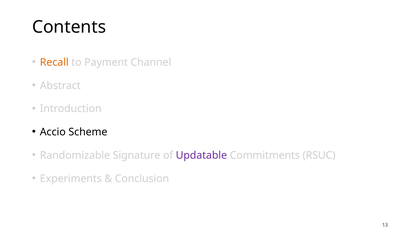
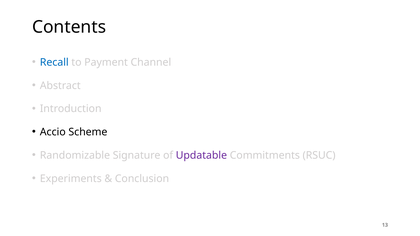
Recall colour: orange -> blue
